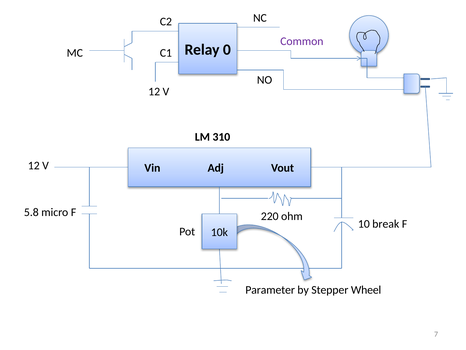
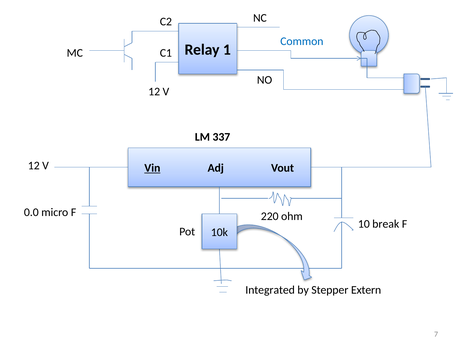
Common colour: purple -> blue
0: 0 -> 1
310: 310 -> 337
Vin underline: none -> present
5.8: 5.8 -> 0.0
Parameter: Parameter -> Integrated
Wheel: Wheel -> Extern
